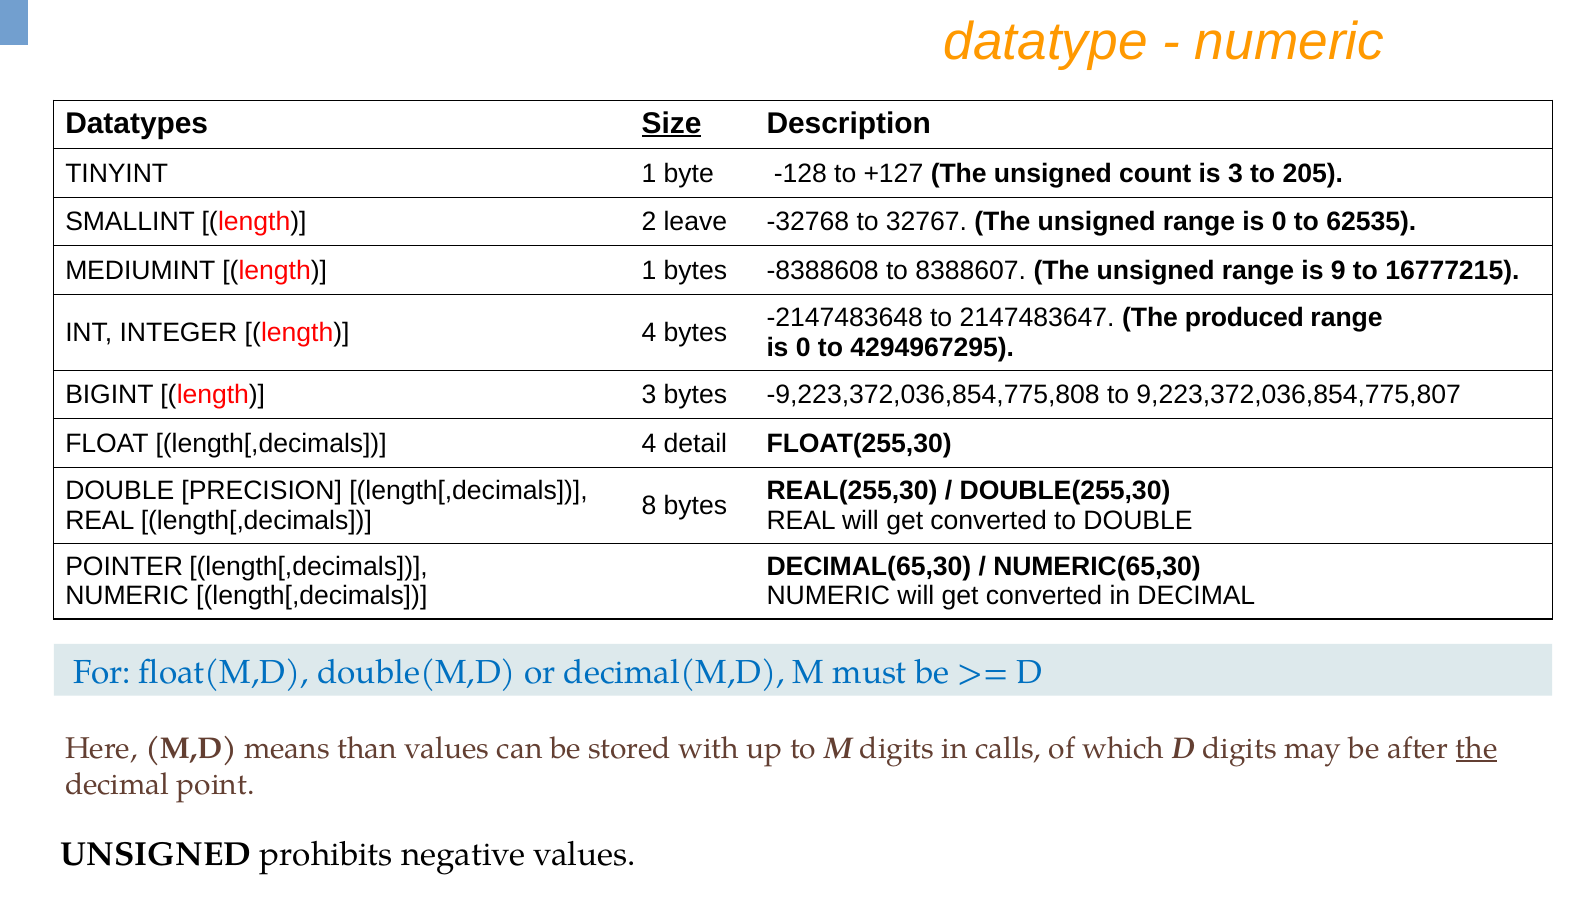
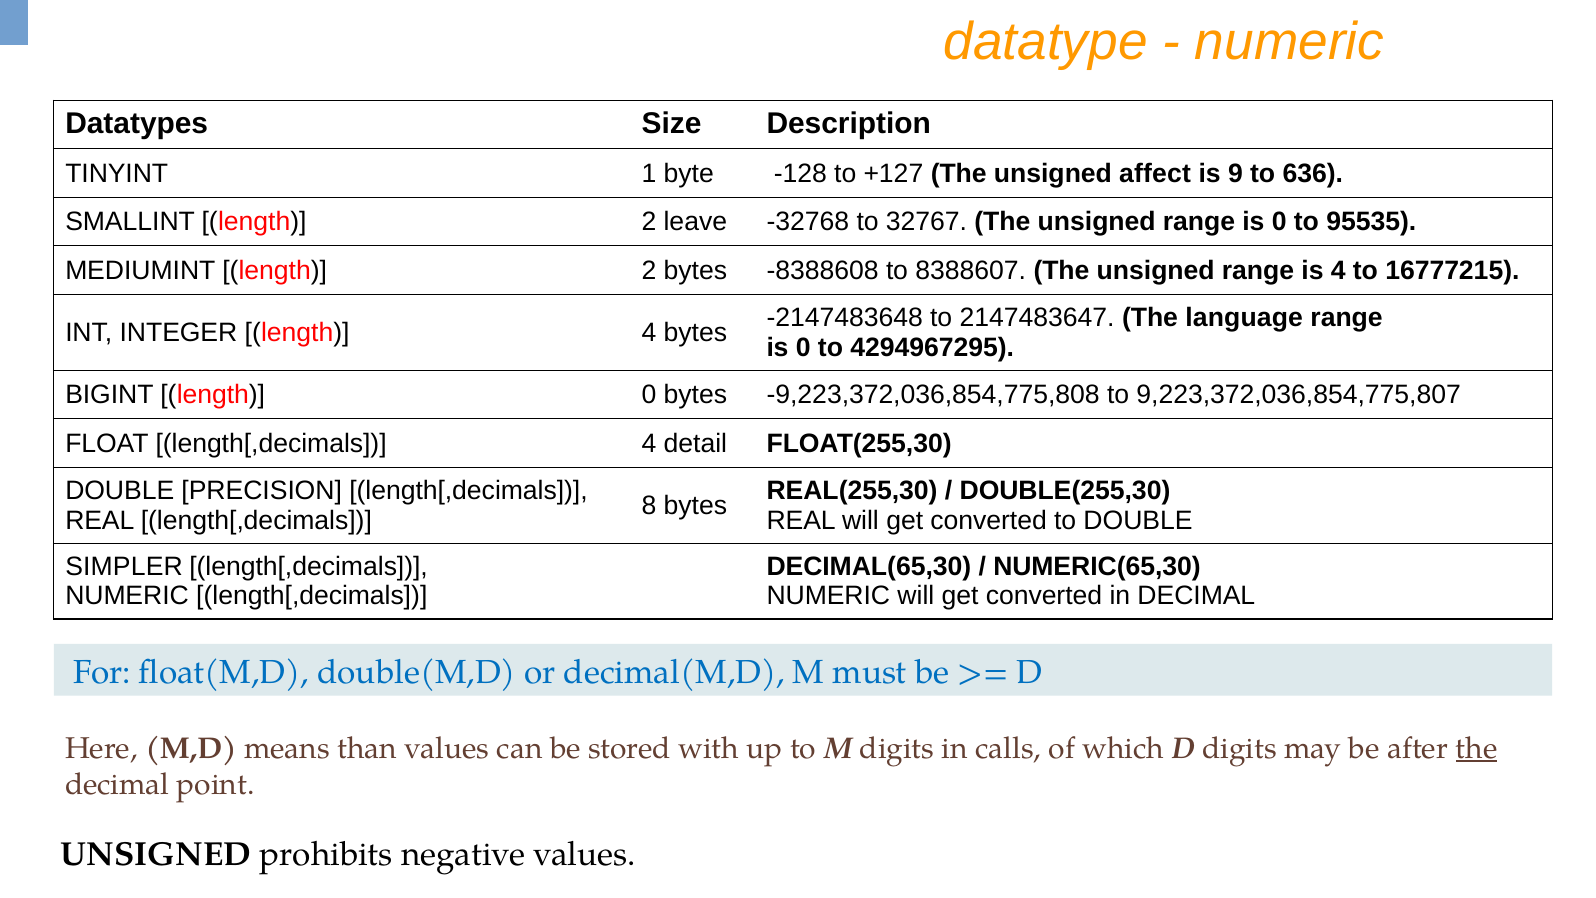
Size underline: present -> none
count: count -> affect
is 3: 3 -> 9
205: 205 -> 636
62535: 62535 -> 95535
MEDIUMINT length 1: 1 -> 2
is 9: 9 -> 4
produced: produced -> language
length 3: 3 -> 0
POINTER: POINTER -> SIMPLER
